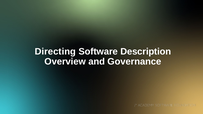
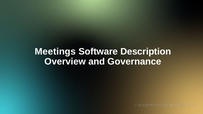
Directing: Directing -> Meetings
